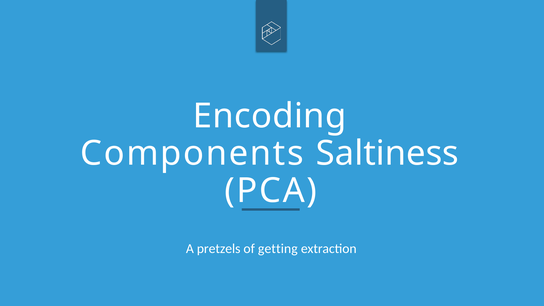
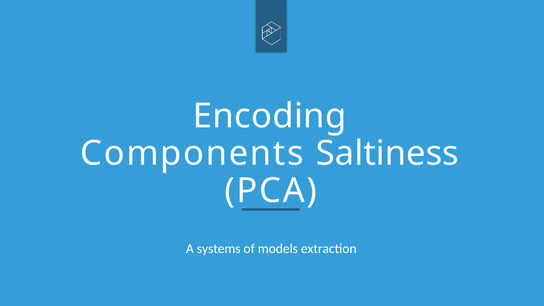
pretzels: pretzels -> systems
getting: getting -> models
